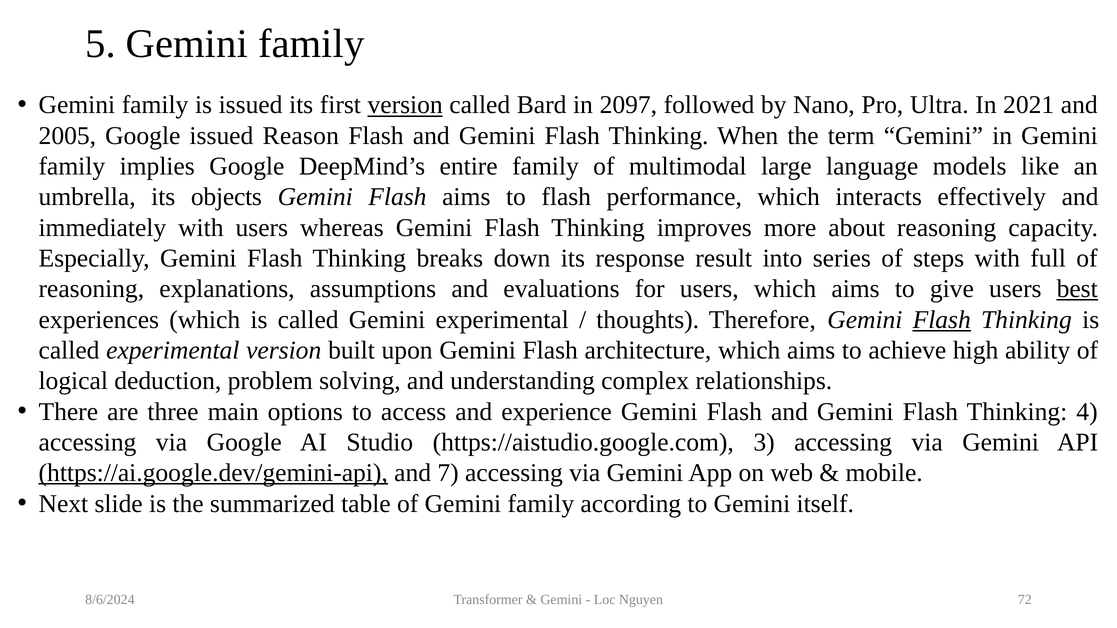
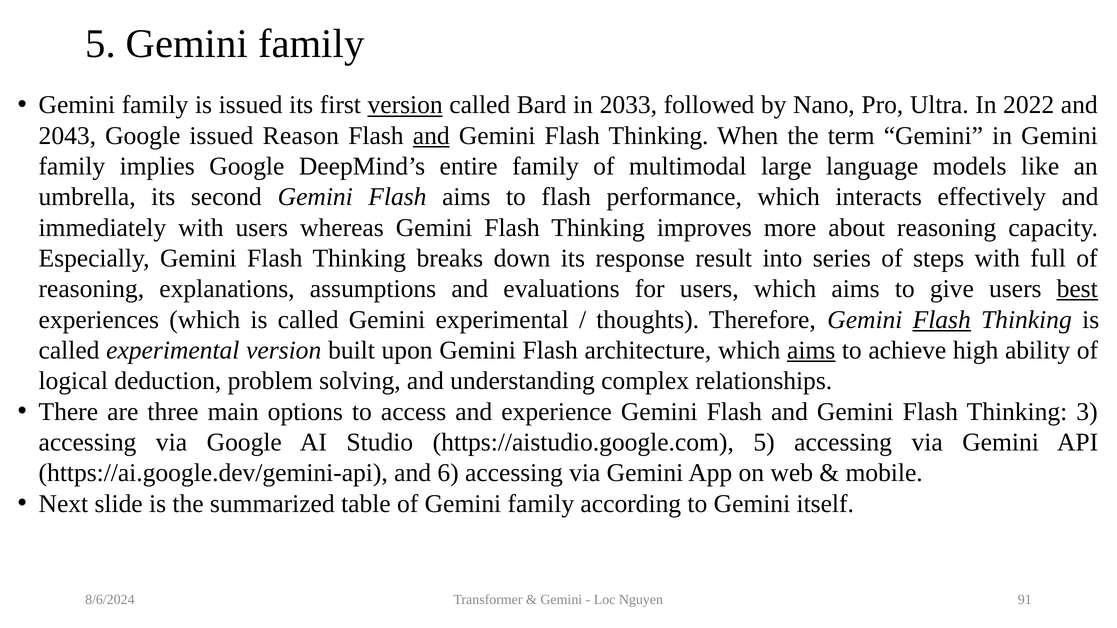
2097: 2097 -> 2033
2021: 2021 -> 2022
2005: 2005 -> 2043
and at (431, 136) underline: none -> present
objects: objects -> second
aims at (811, 350) underline: none -> present
4: 4 -> 3
https://aistudio.google.com 3: 3 -> 5
https://ai.google.dev/gemini-api underline: present -> none
7: 7 -> 6
72: 72 -> 91
